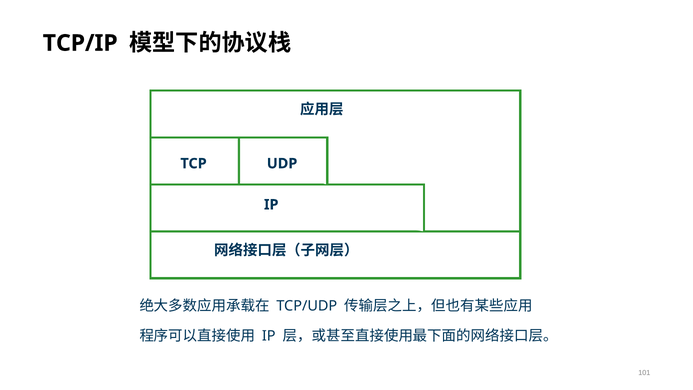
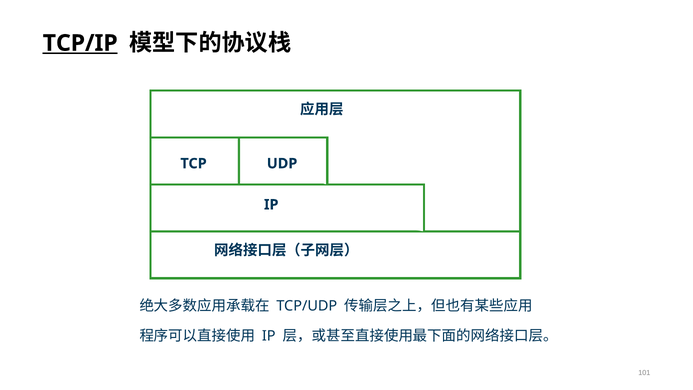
TCP/IP underline: none -> present
